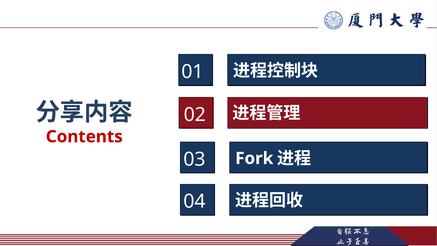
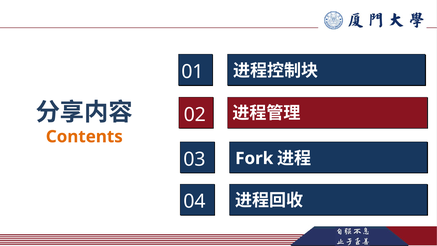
Contents colour: red -> orange
